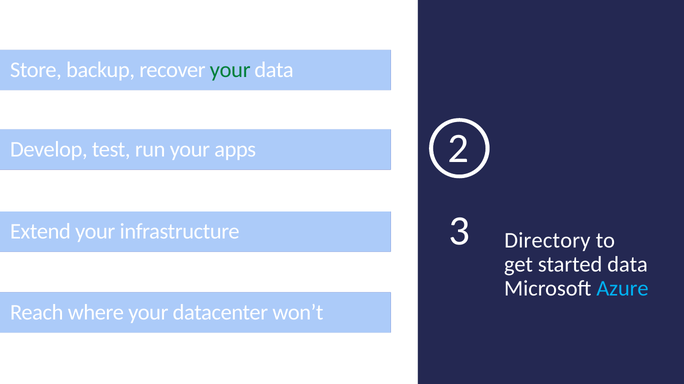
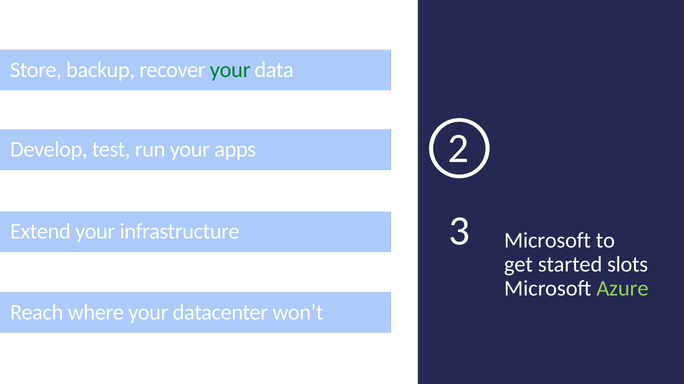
Directory at (547, 241): Directory -> Microsoft
started data: data -> slots
Azure colour: light blue -> light green
